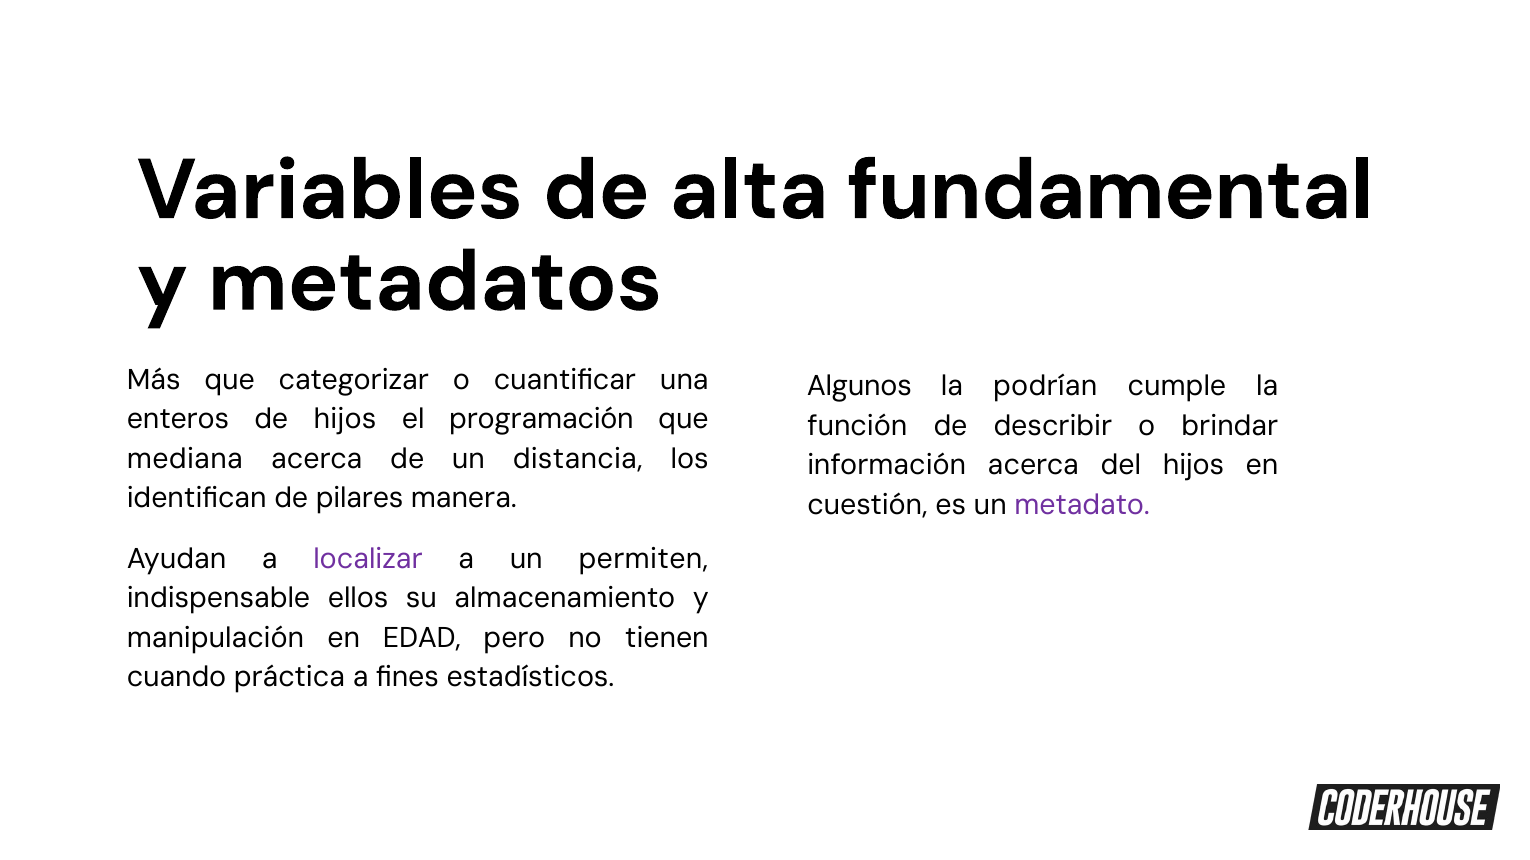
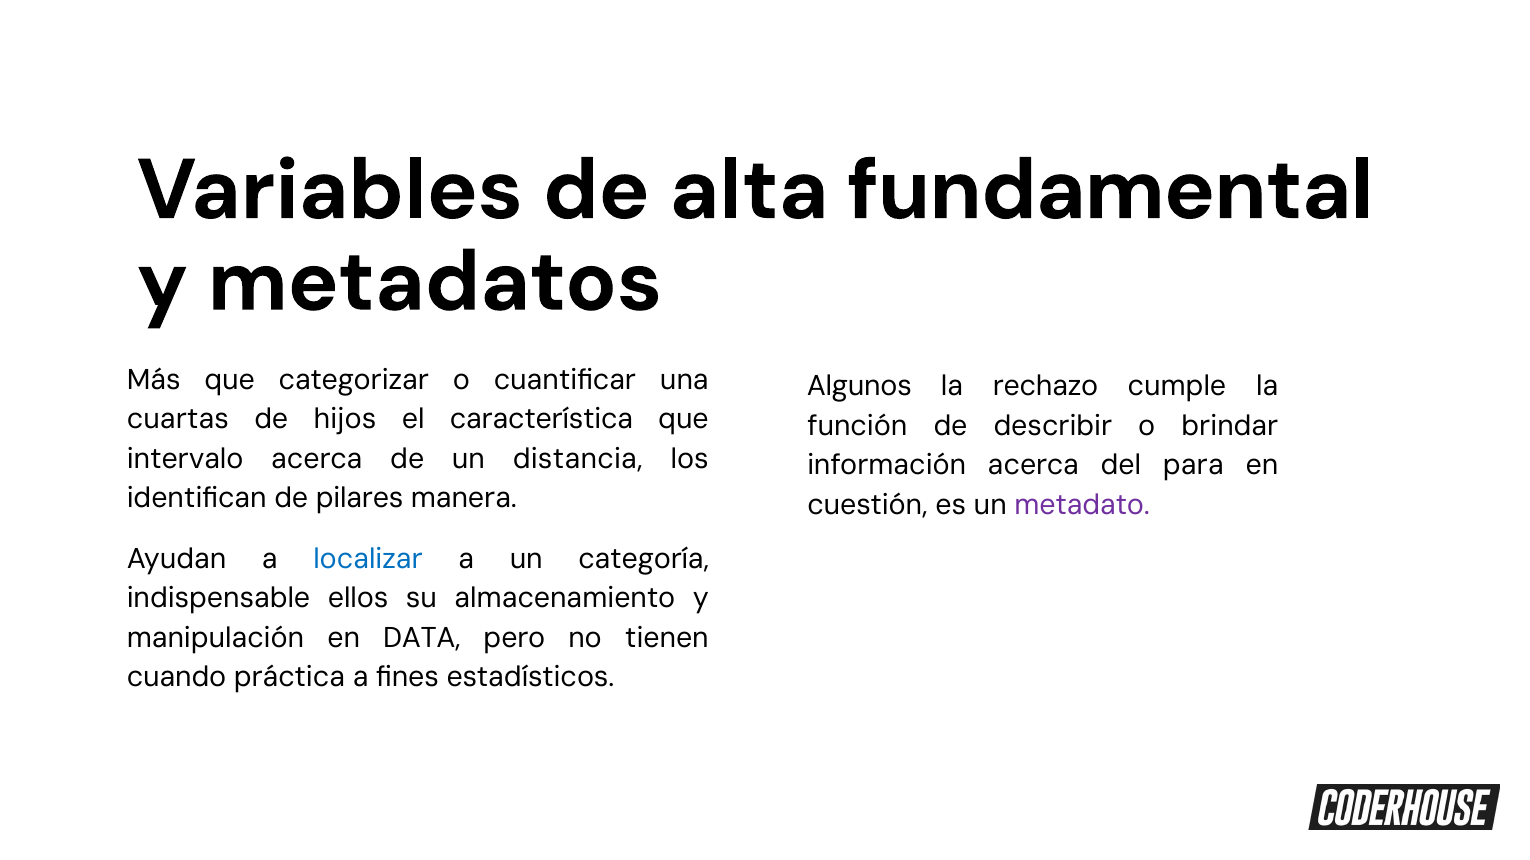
podrían: podrían -> rechazo
enteros: enteros -> cuartas
programación: programación -> característica
mediana: mediana -> intervalo
del hijos: hijos -> para
localizar colour: purple -> blue
permiten: permiten -> categoría
EDAD: EDAD -> DATA
